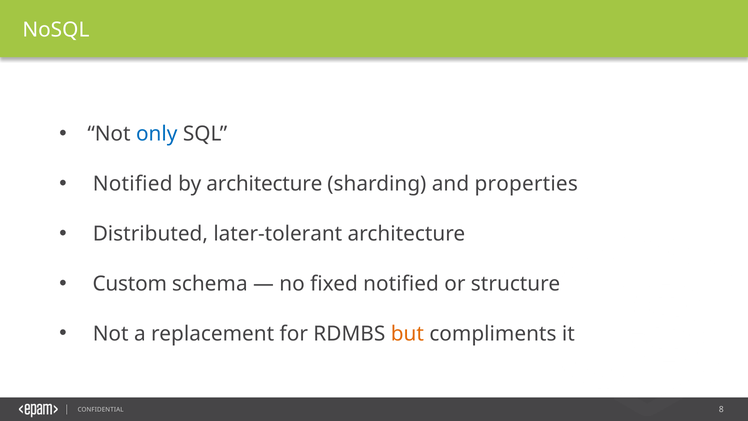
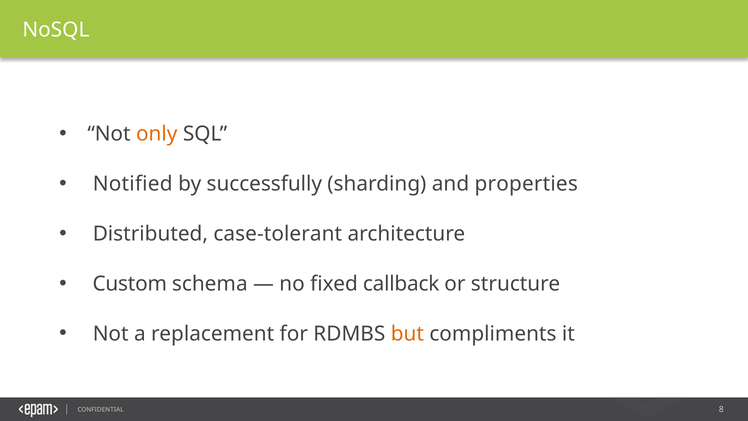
only colour: blue -> orange
by architecture: architecture -> successfully
later-tolerant: later-tolerant -> case-tolerant
fixed notified: notified -> callback
